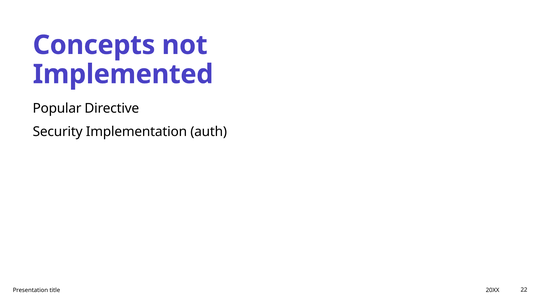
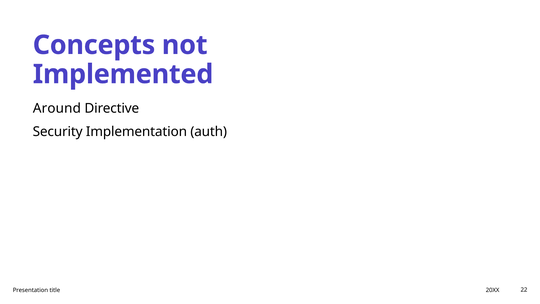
Popular: Popular -> Around
